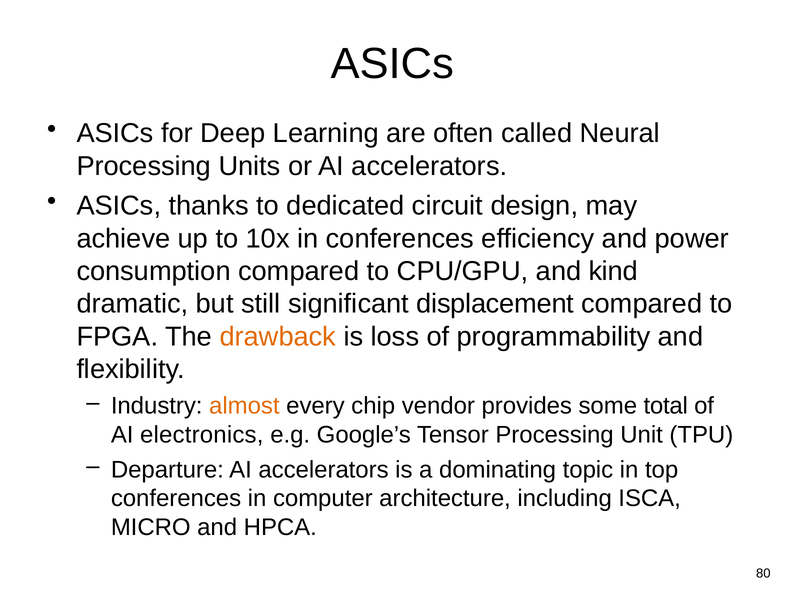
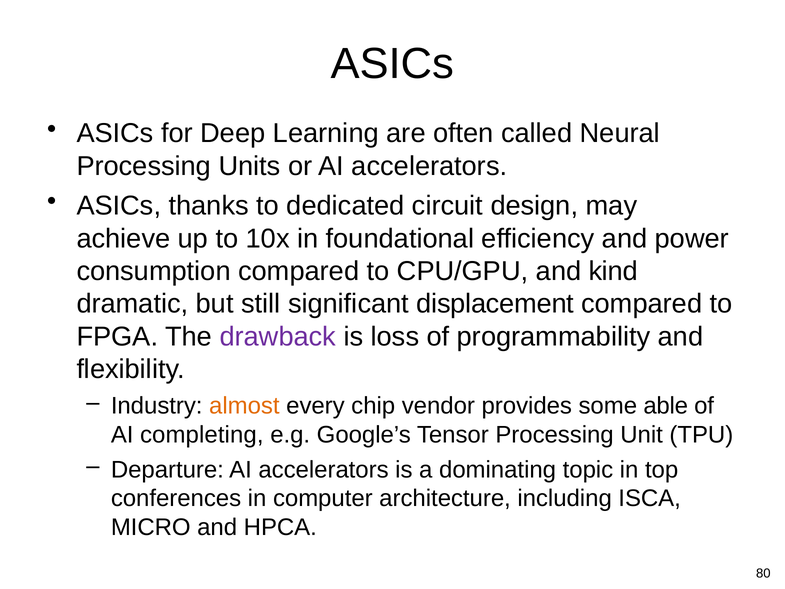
in conferences: conferences -> foundational
drawback colour: orange -> purple
total: total -> able
electronics: electronics -> completing
